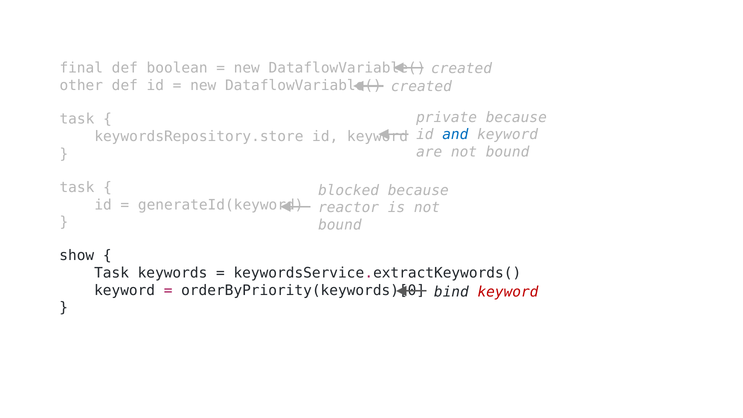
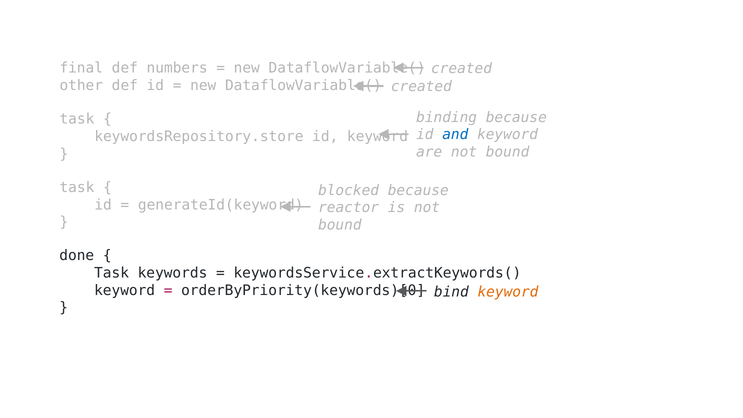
boolean: boolean -> numbers
private: private -> binding
show: show -> done
keyword at (508, 292) colour: red -> orange
